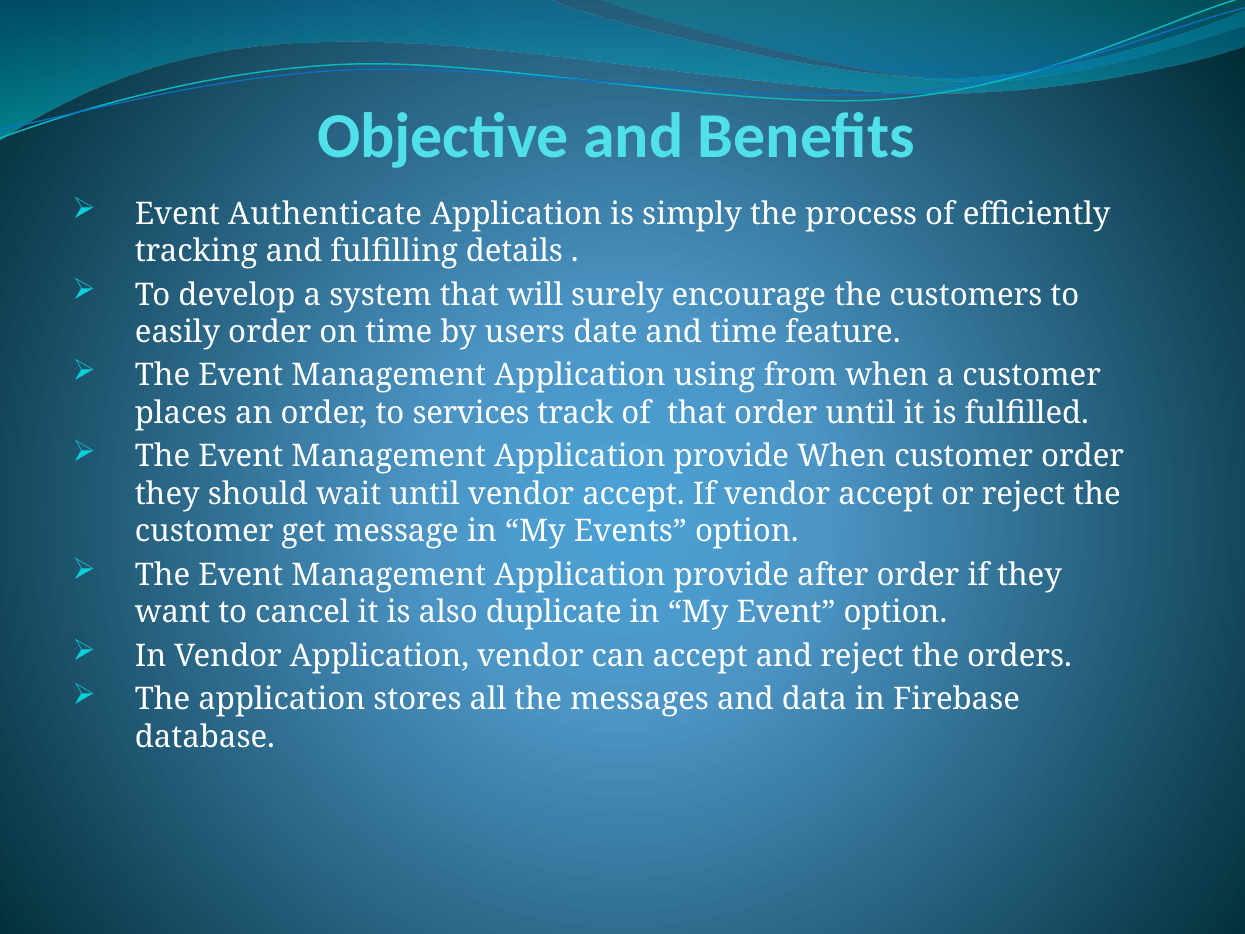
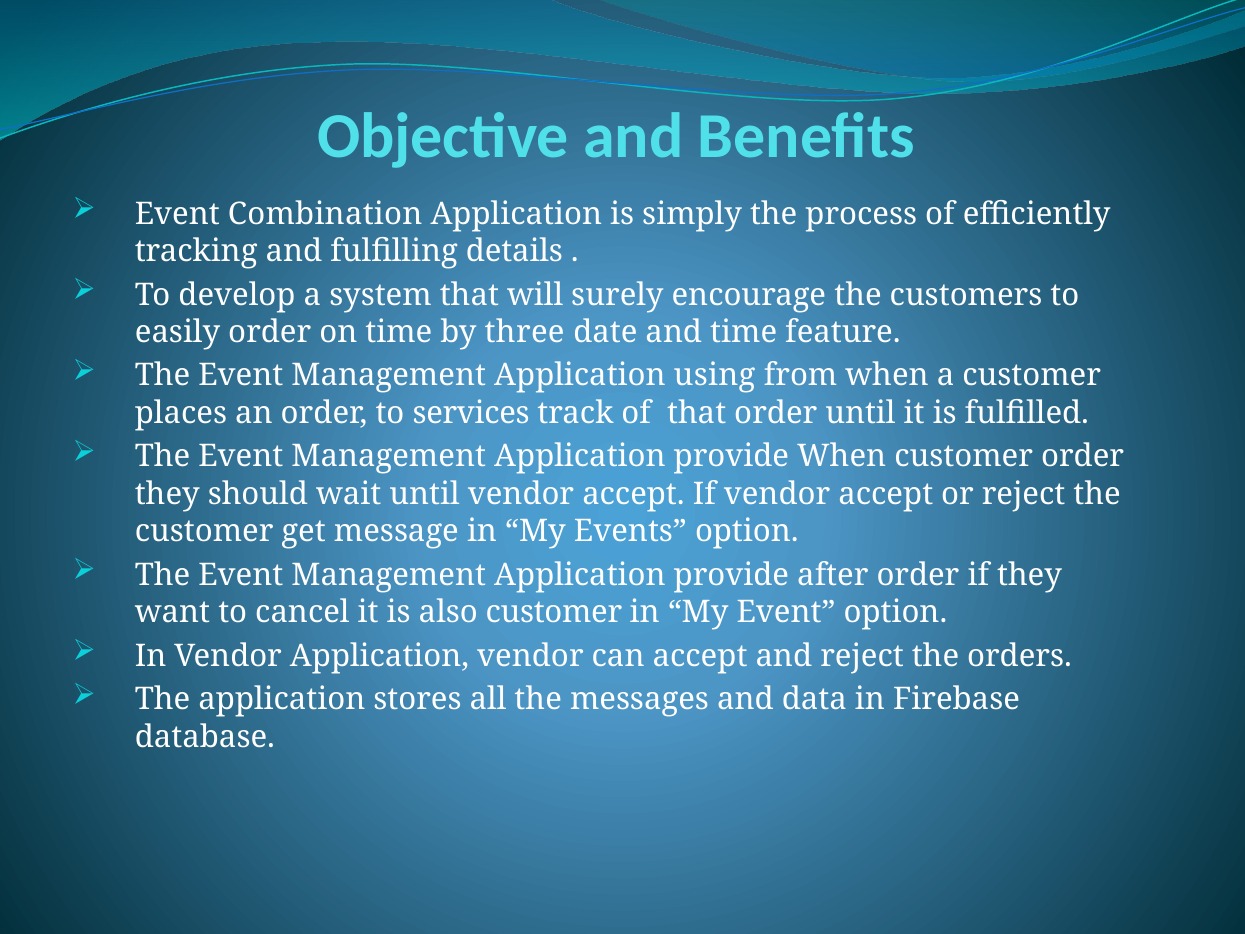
Authenticate: Authenticate -> Combination
users: users -> three
also duplicate: duplicate -> customer
